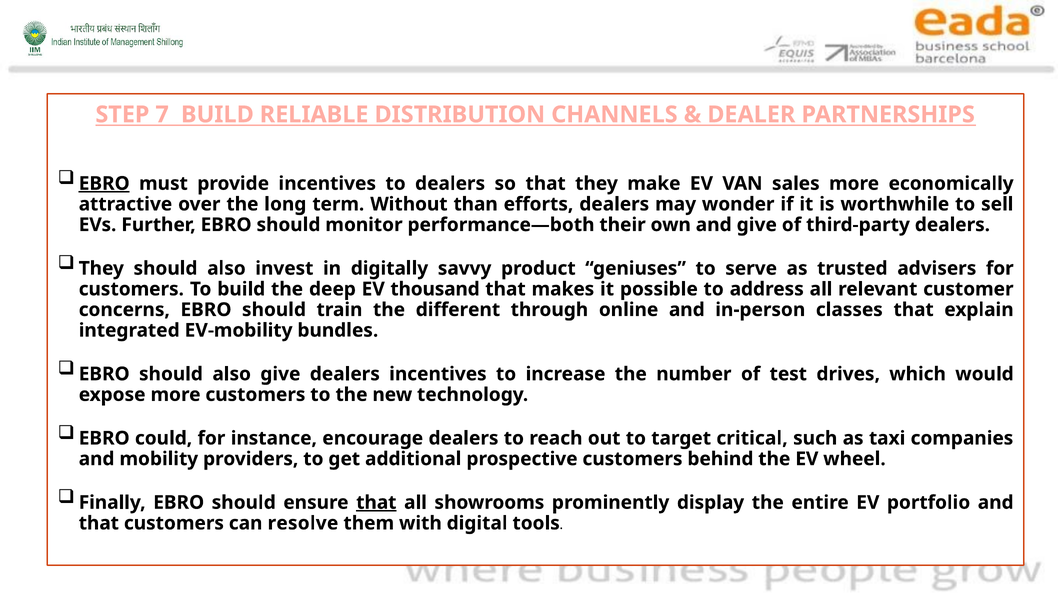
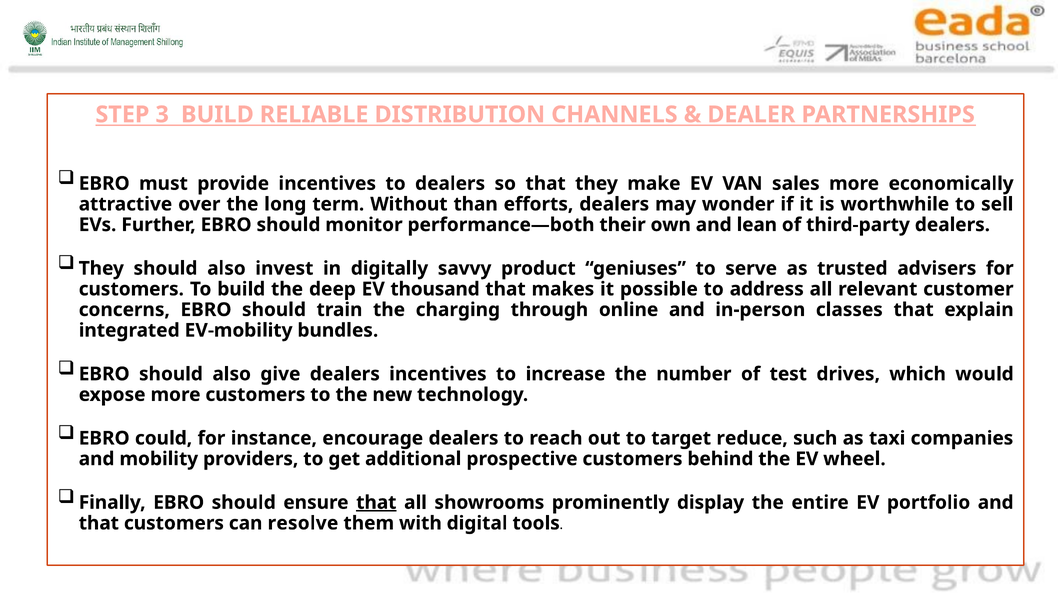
7: 7 -> 3
EBRO at (104, 184) underline: present -> none
and give: give -> lean
different: different -> charging
critical: critical -> reduce
